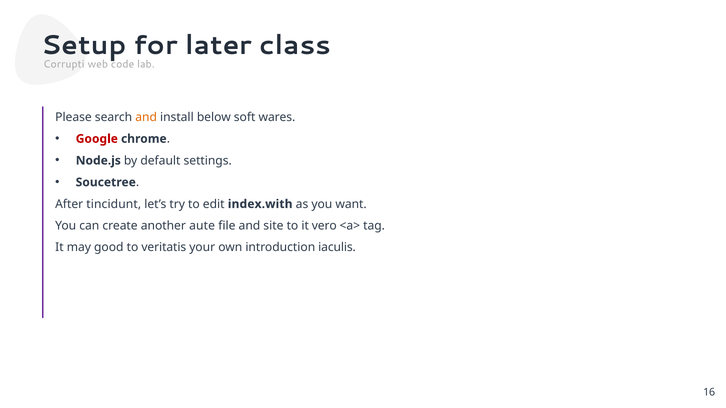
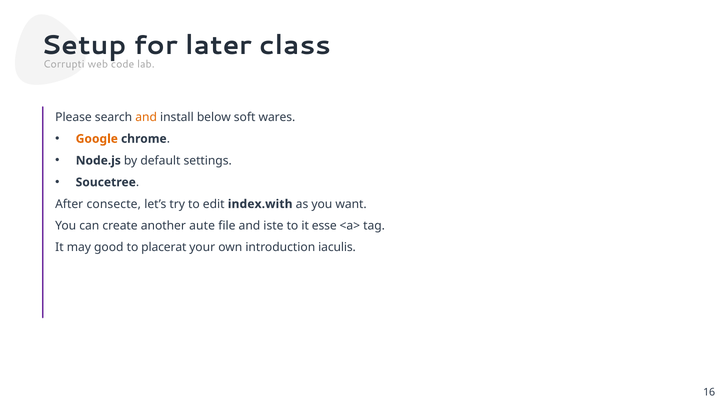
Google colour: red -> orange
tincidunt: tincidunt -> consecte
site: site -> iste
vero: vero -> esse
veritatis: veritatis -> placerat
